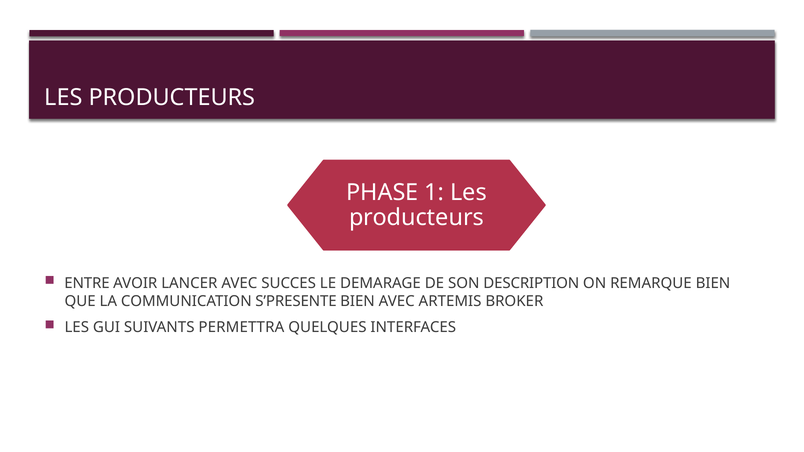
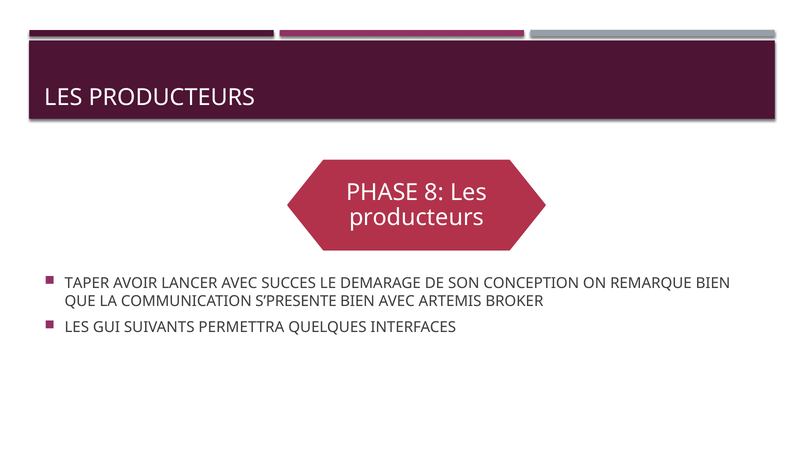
1: 1 -> 8
ENTRE: ENTRE -> TAPER
DESCRIPTION: DESCRIPTION -> CONCEPTION
